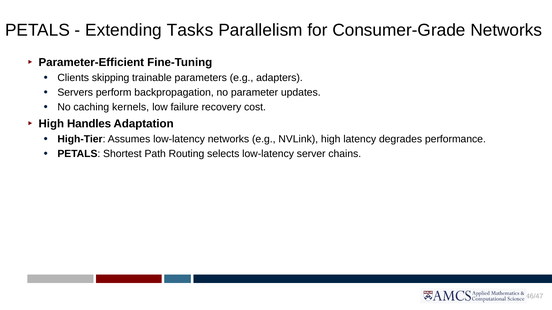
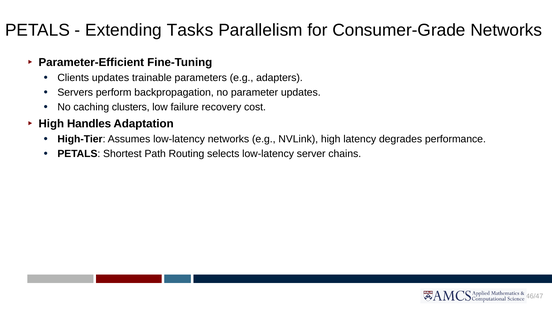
Clients skipping: skipping -> updates
kernels: kernels -> clusters
